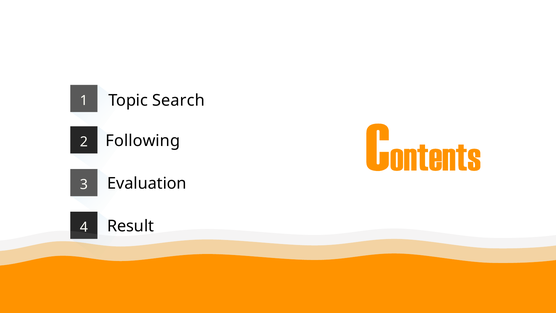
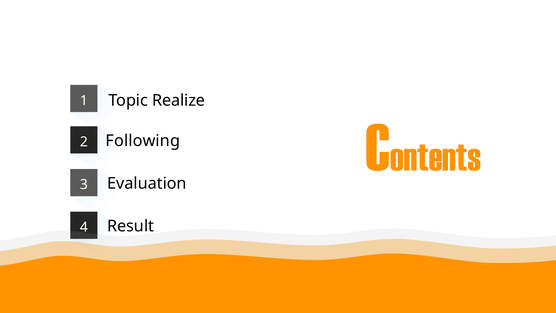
Search: Search -> Realize
